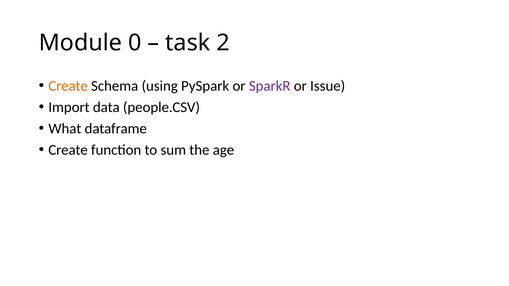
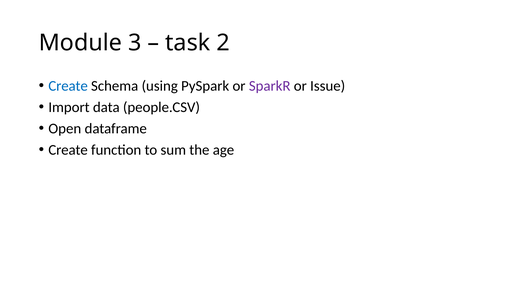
0: 0 -> 3
Create at (68, 86) colour: orange -> blue
What: What -> Open
